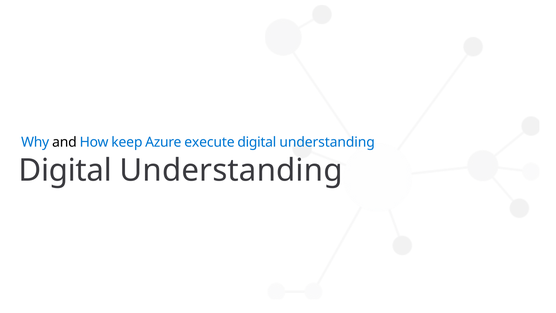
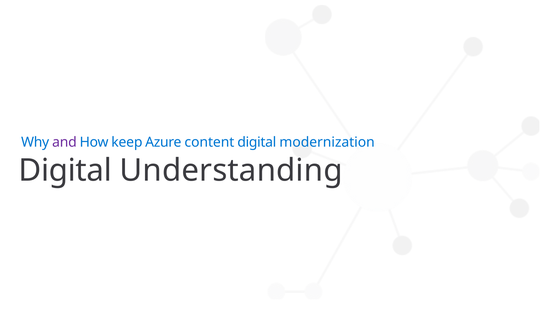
and colour: black -> purple
execute: execute -> content
understanding at (327, 142): understanding -> modernization
